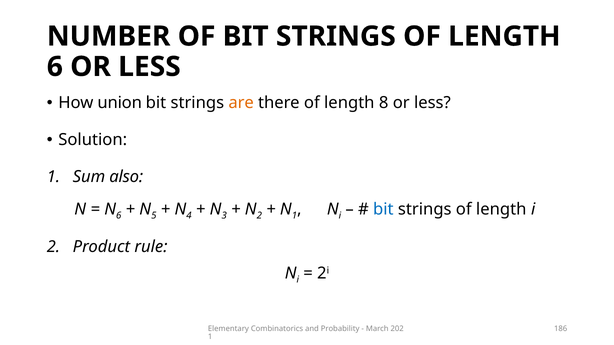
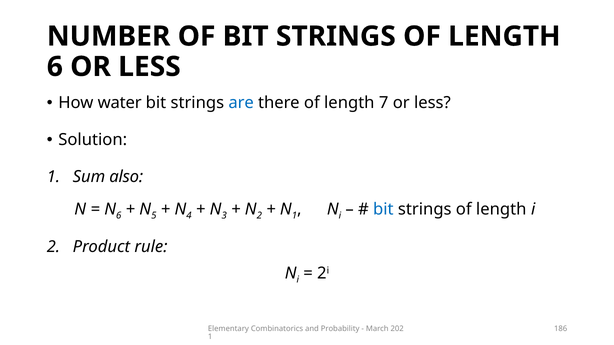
union: union -> water
are colour: orange -> blue
8: 8 -> 7
